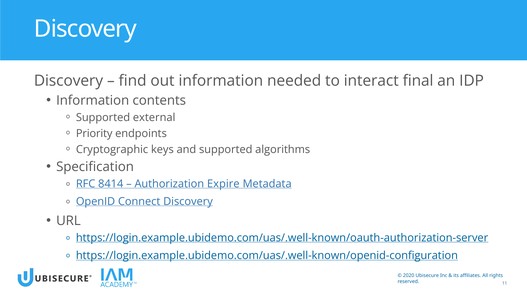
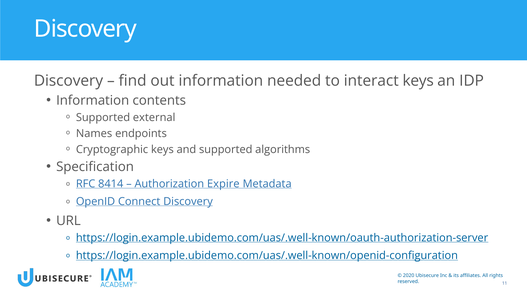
interact final: final -> keys
Priority: Priority -> Names
